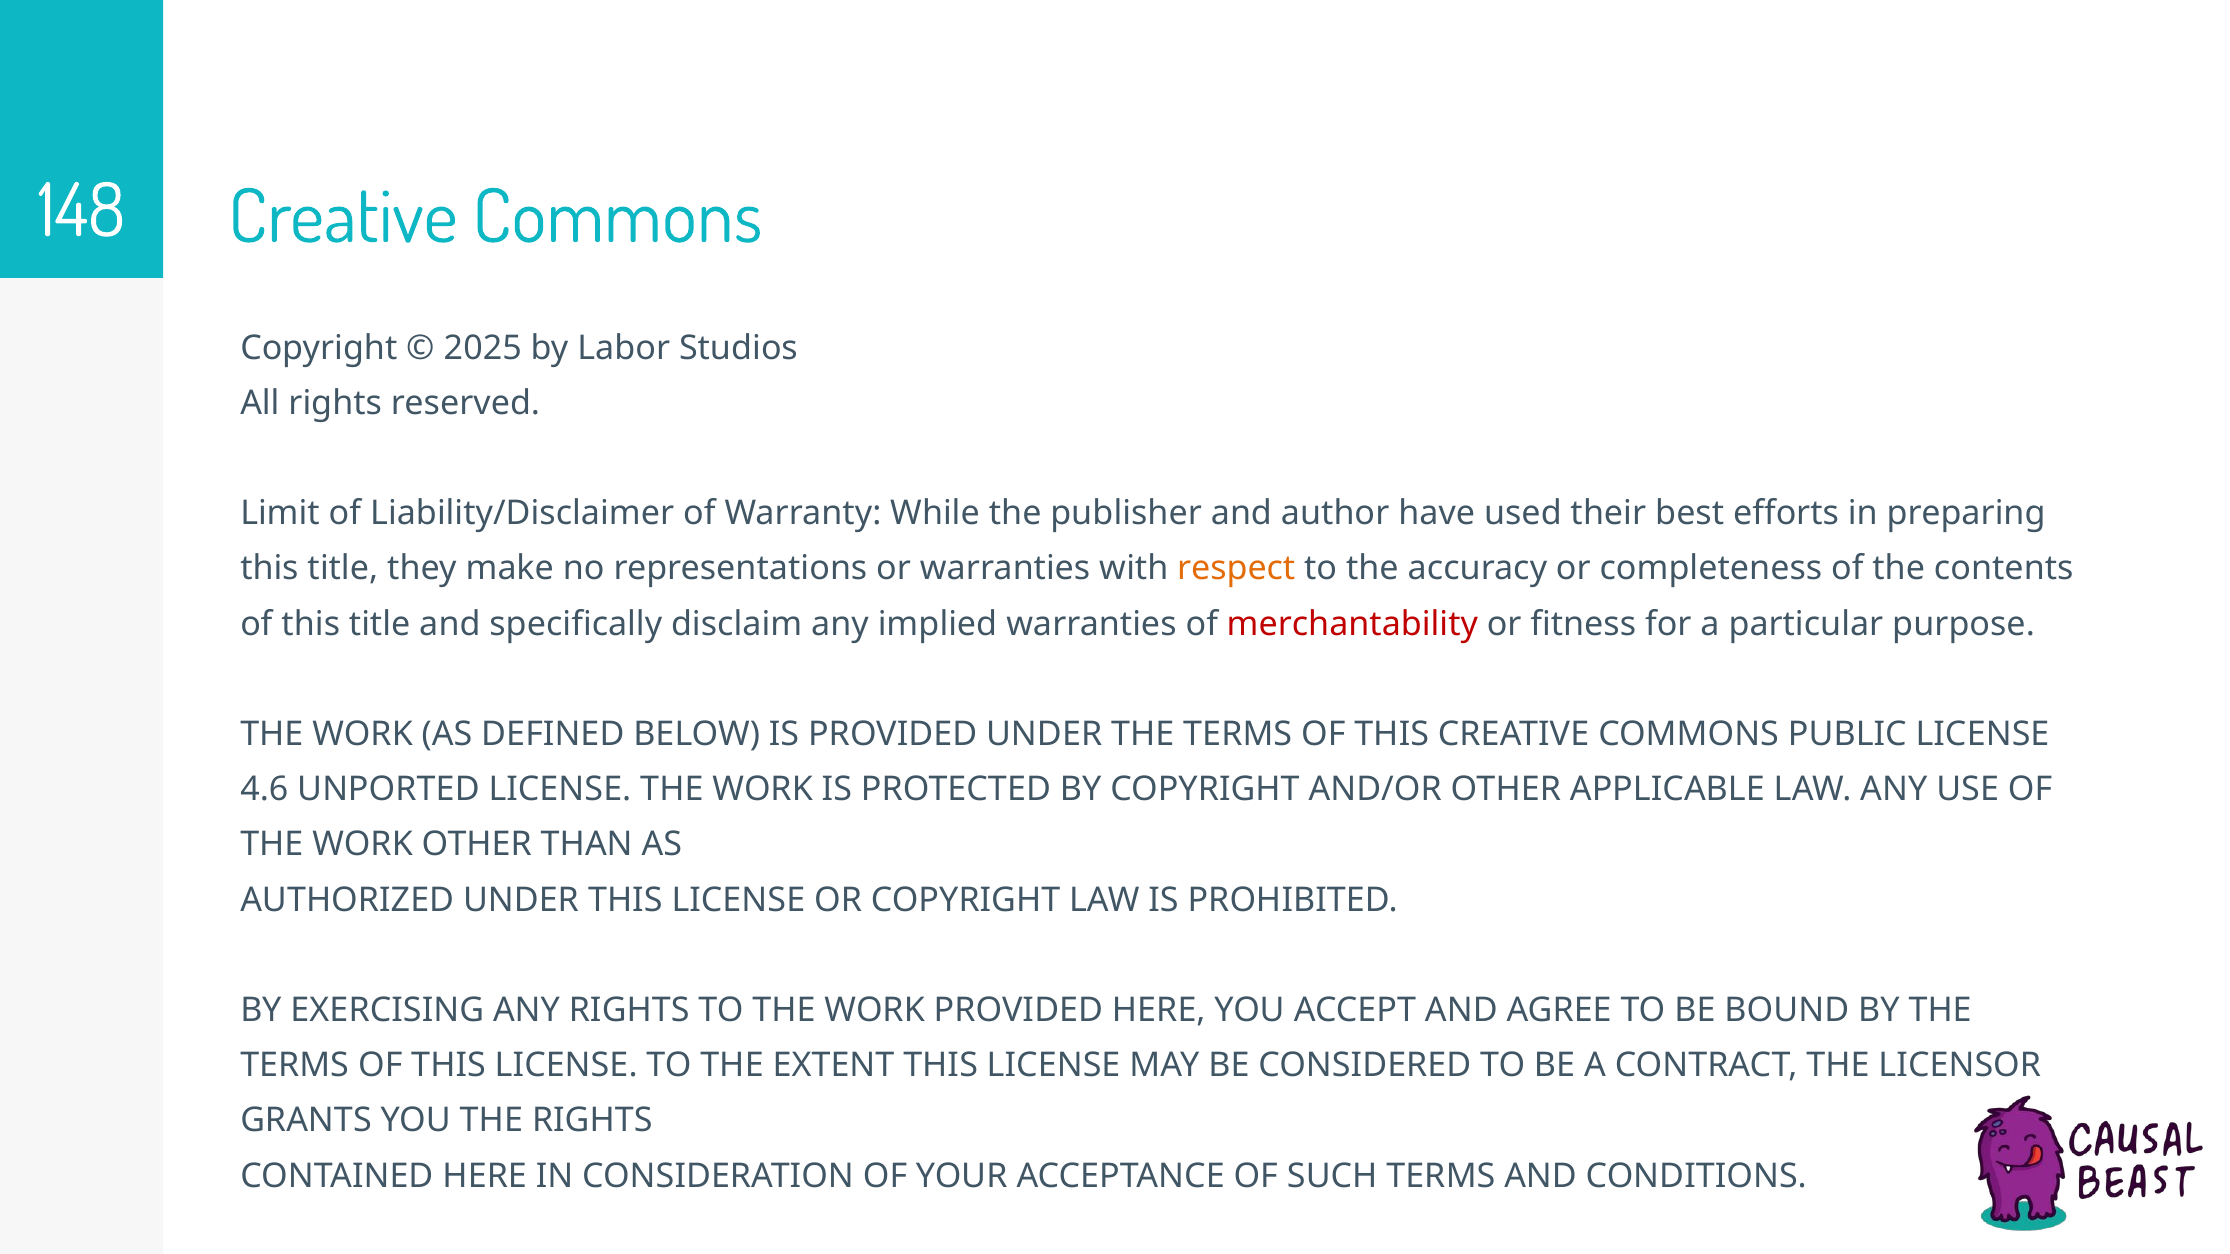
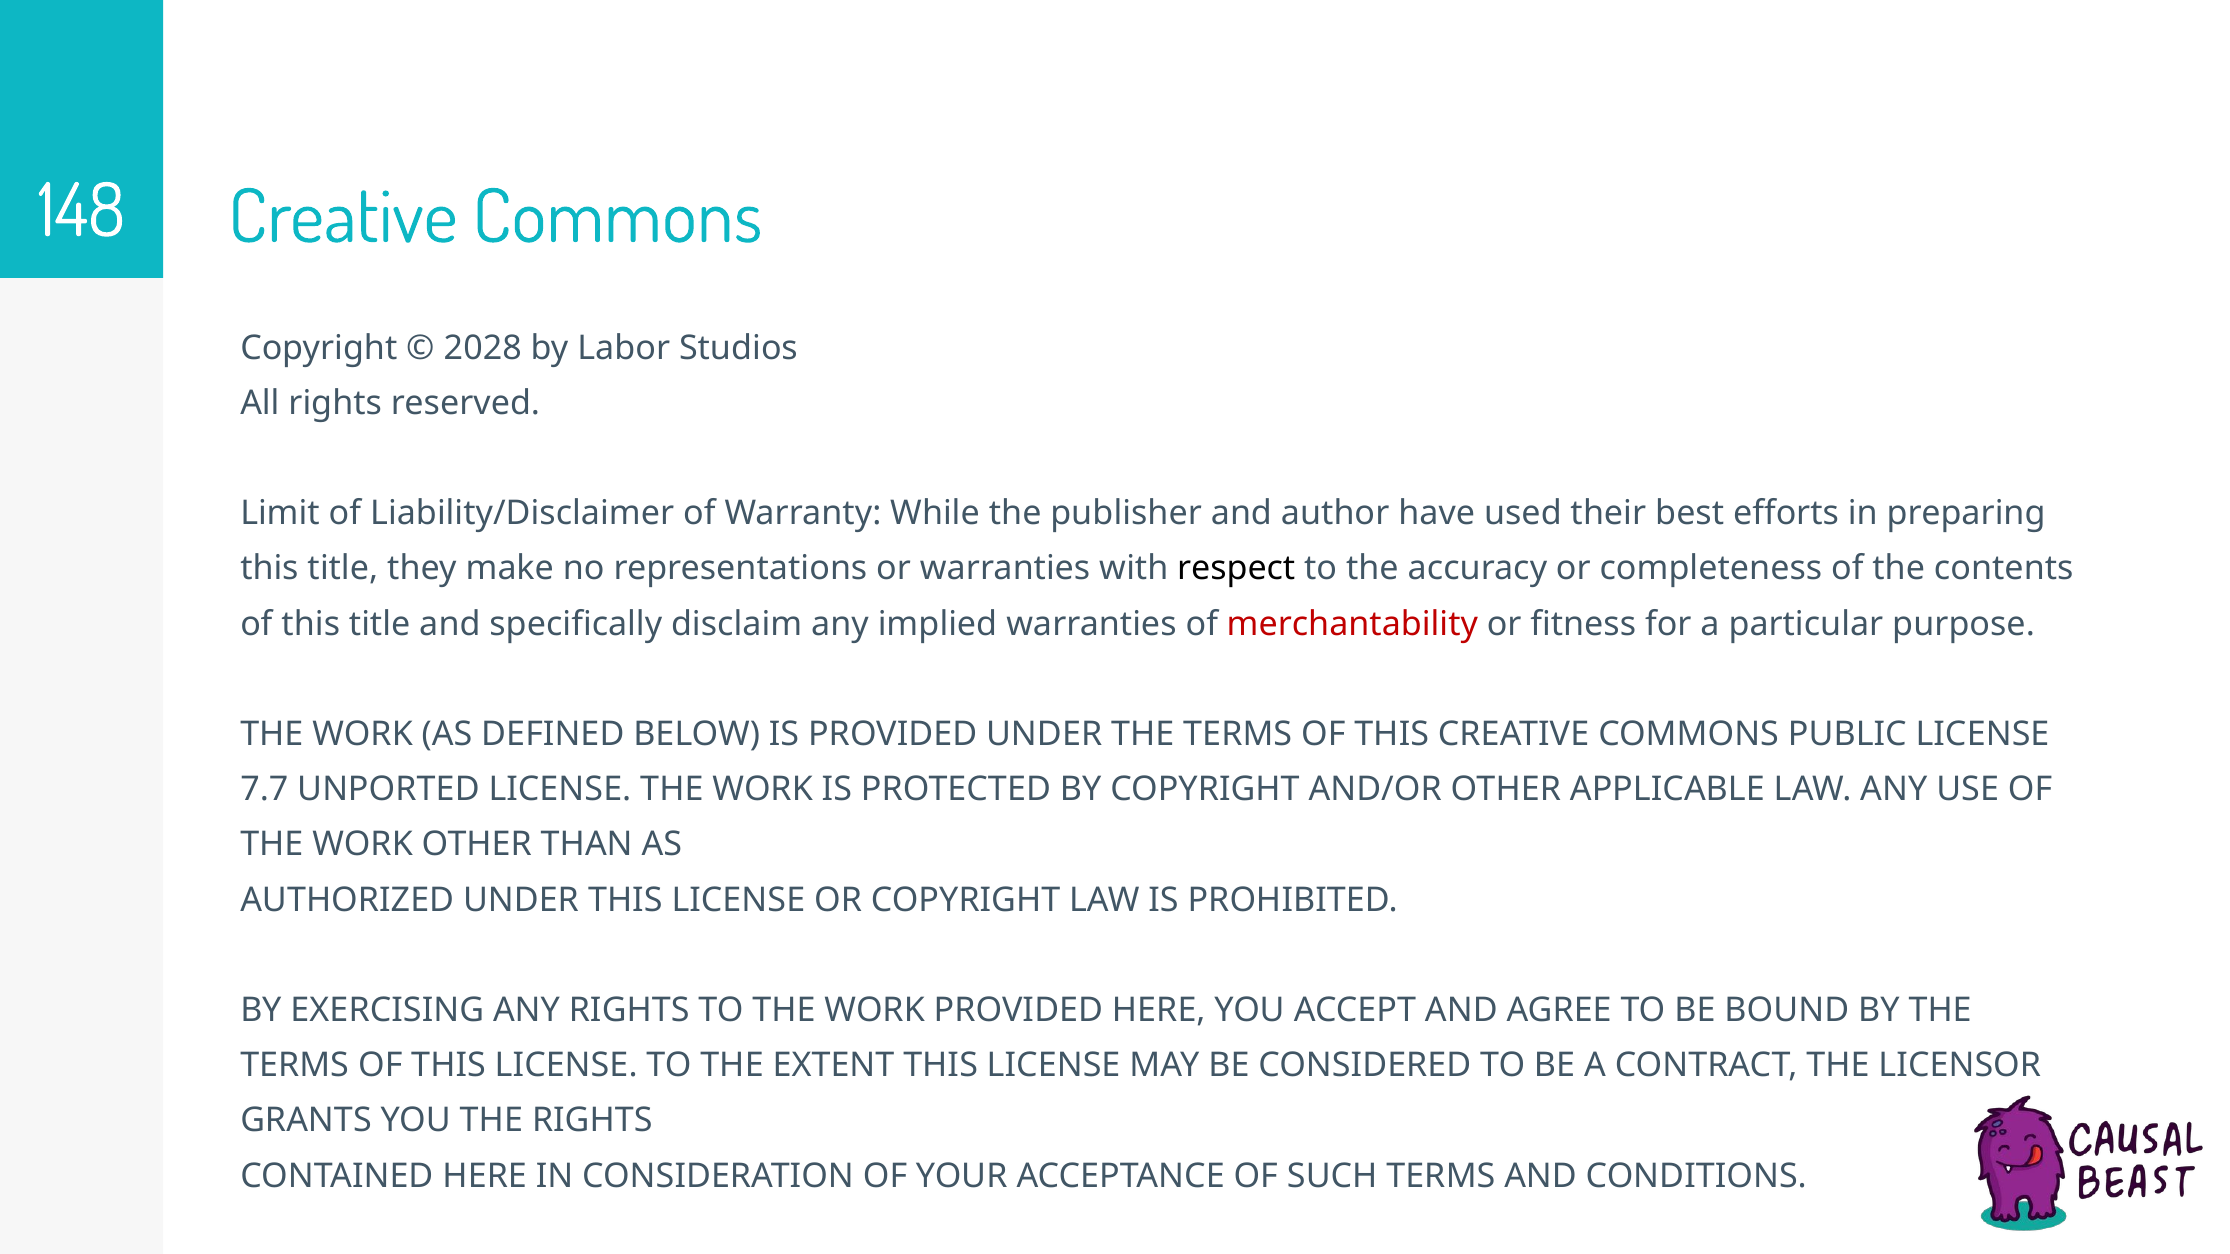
2025: 2025 -> 2028
respect colour: orange -> black
4.6: 4.6 -> 7.7
